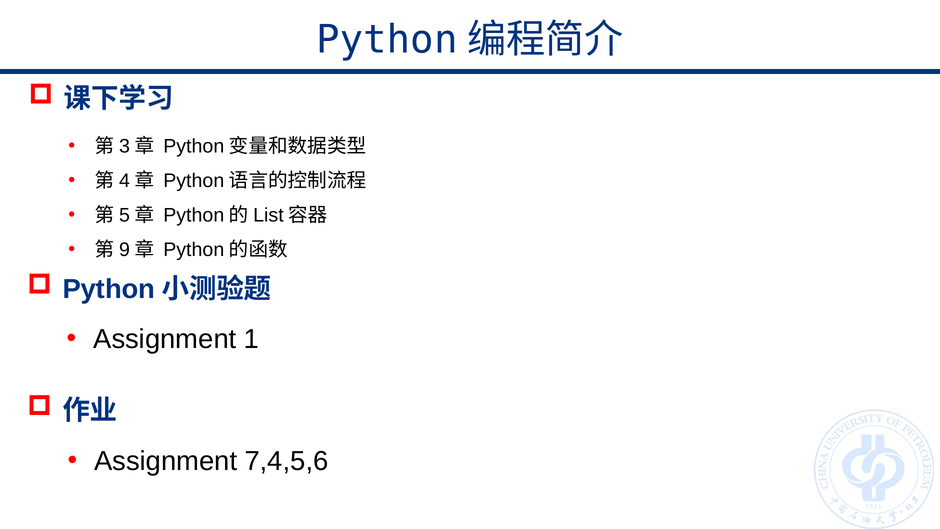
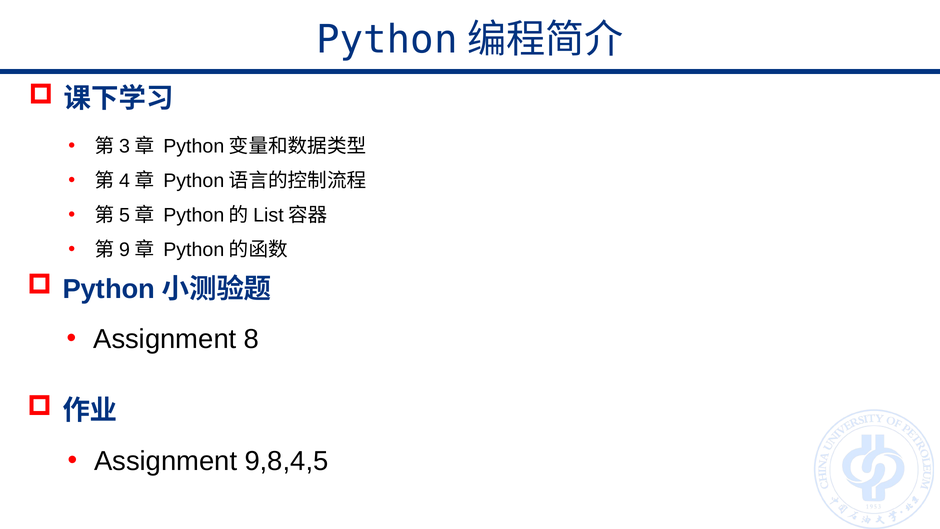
1: 1 -> 8
7,4,5,6: 7,4,5,6 -> 9,8,4,5
